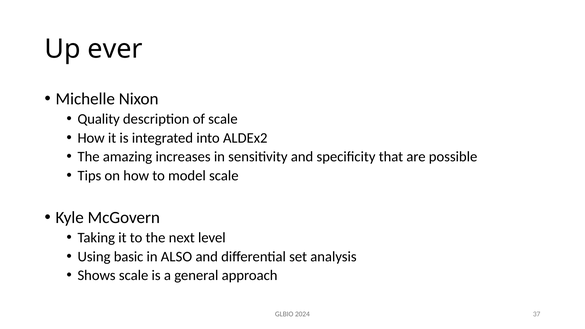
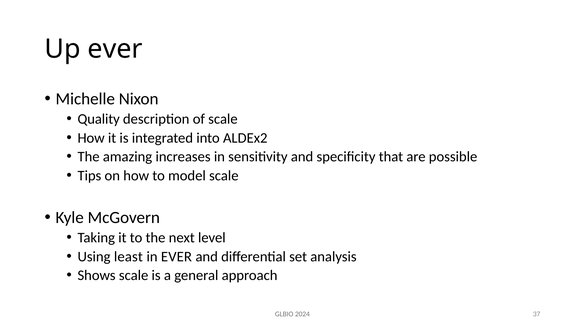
basic: basic -> least
in ALSO: ALSO -> EVER
